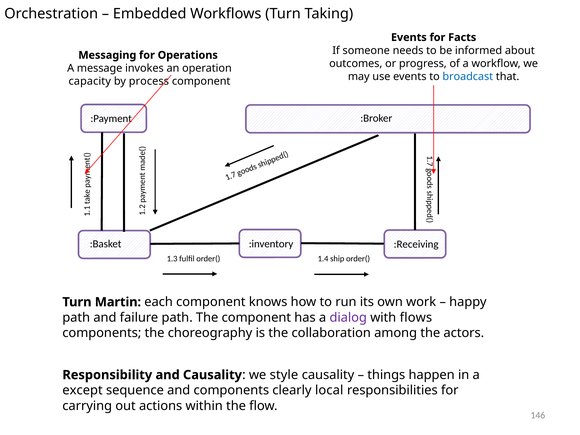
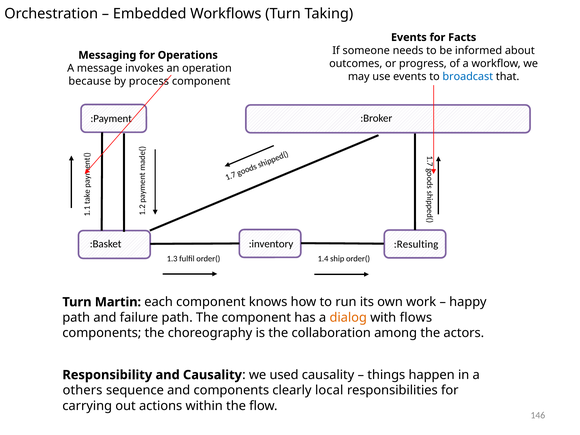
capacity: capacity -> because
:Receiving: :Receiving -> :Resulting
dialog colour: purple -> orange
style: style -> used
except: except -> others
